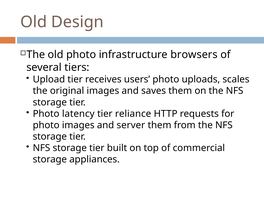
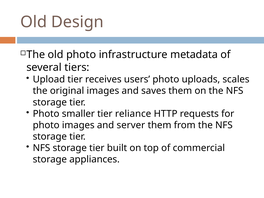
browsers: browsers -> metadata
latency: latency -> smaller
